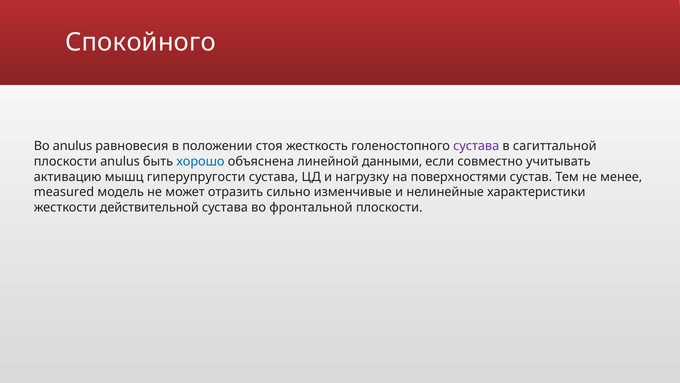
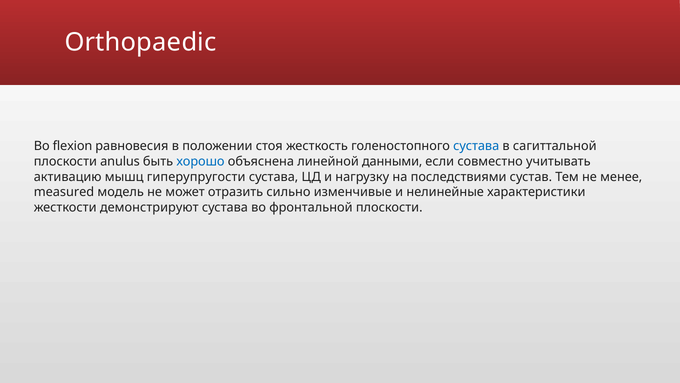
Спокойного: Спокойного -> Orthopaedic
Во anulus: anulus -> flexion
сустава at (476, 146) colour: purple -> blue
поверхностями: поверхностями -> последствиями
действительной: действительной -> демонстрируют
